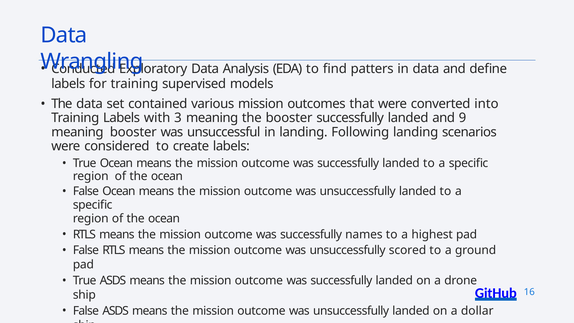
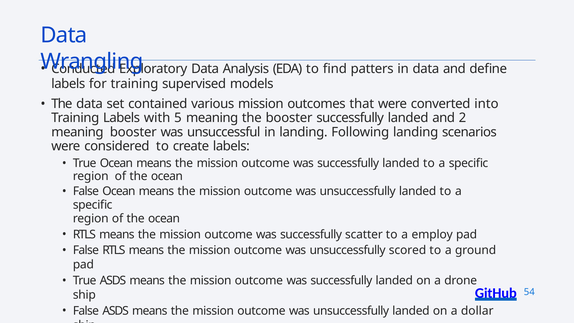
3: 3 -> 5
9: 9 -> 2
names: names -> scatter
highest: highest -> employ
16: 16 -> 54
